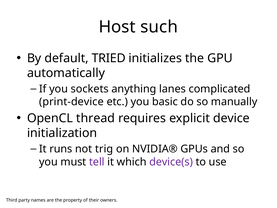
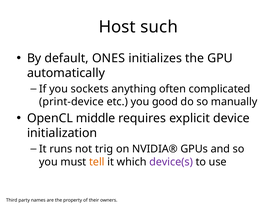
TRIED: TRIED -> ONES
lanes: lanes -> often
basic: basic -> good
thread: thread -> middle
tell colour: purple -> orange
